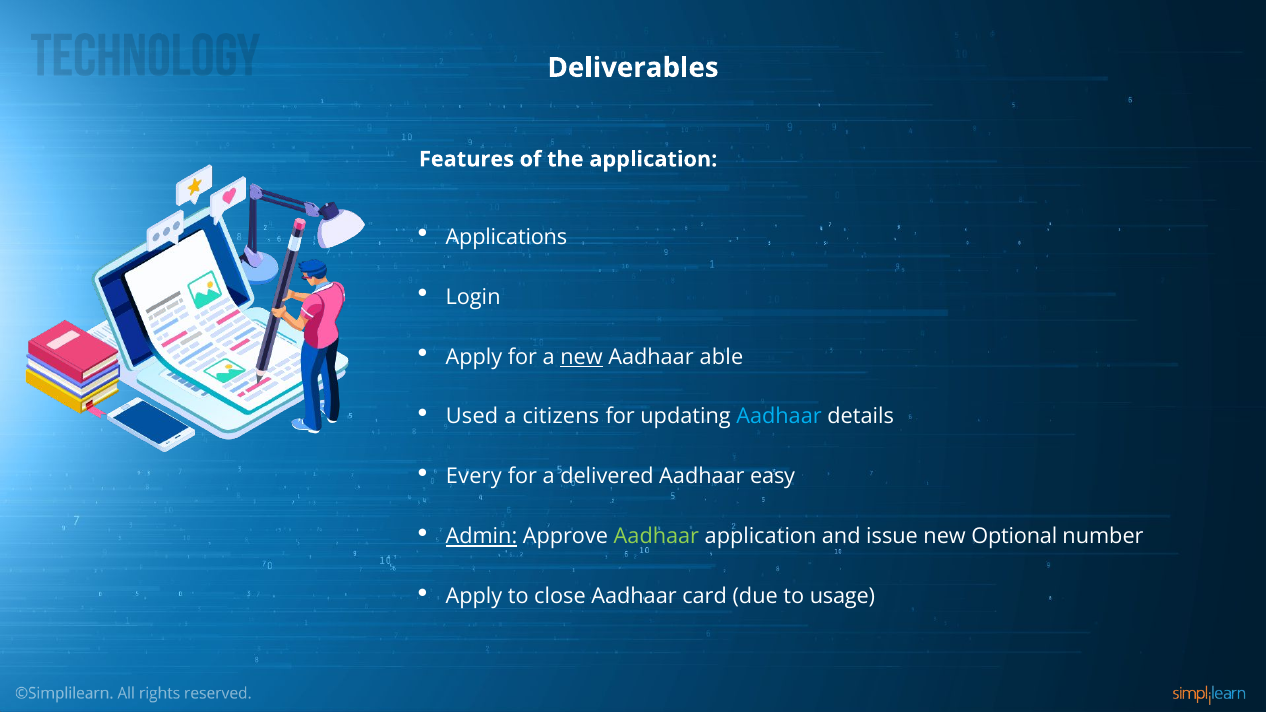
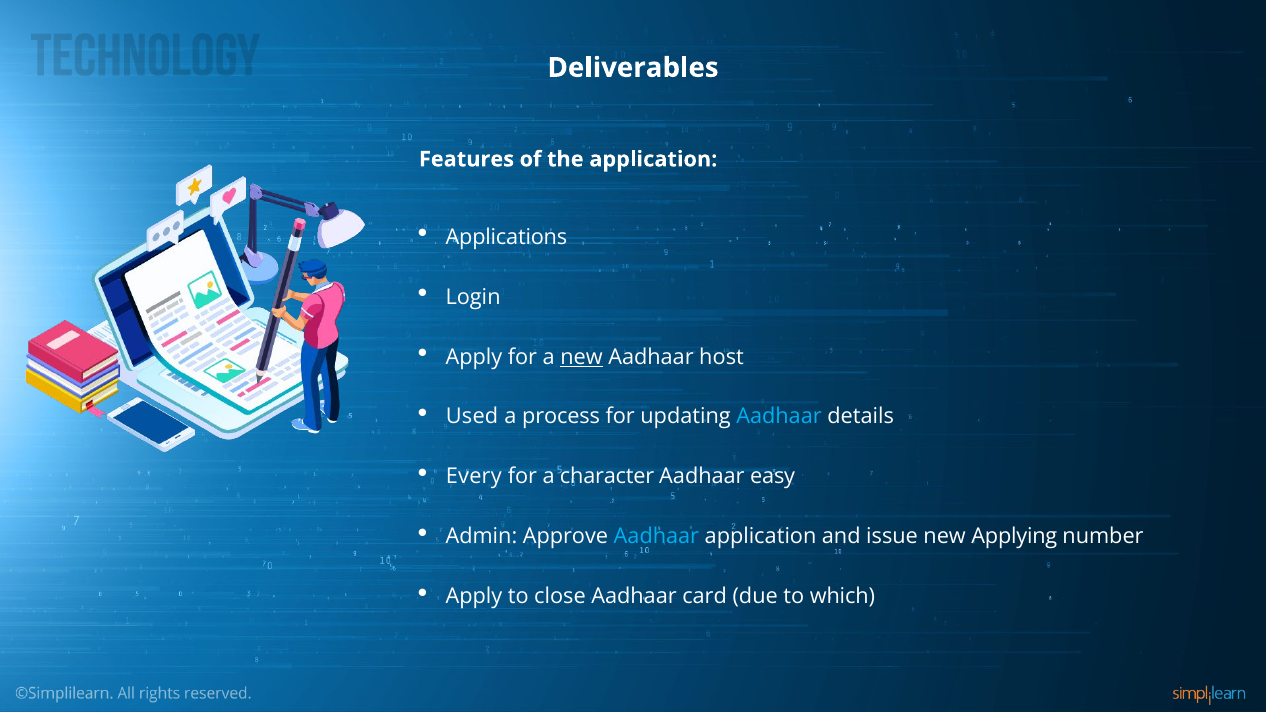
able: able -> host
citizens: citizens -> process
delivered: delivered -> character
Admin underline: present -> none
Aadhaar at (656, 537) colour: light green -> light blue
Optional: Optional -> Applying
usage: usage -> which
